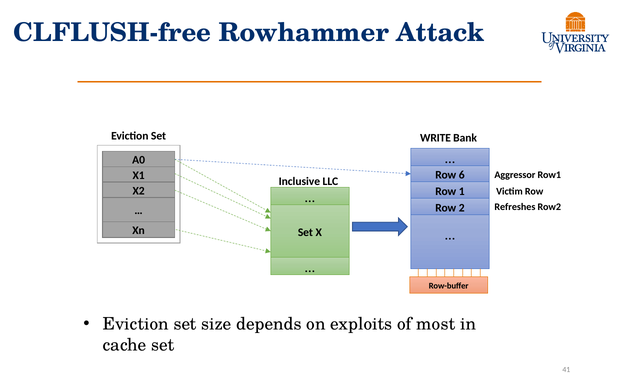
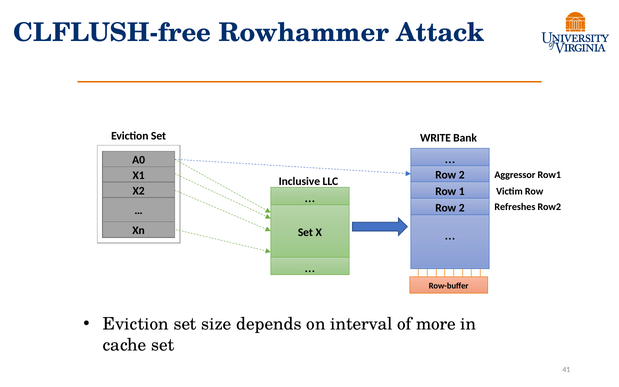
6 at (462, 175): 6 -> 2
exploits: exploits -> interval
most: most -> more
